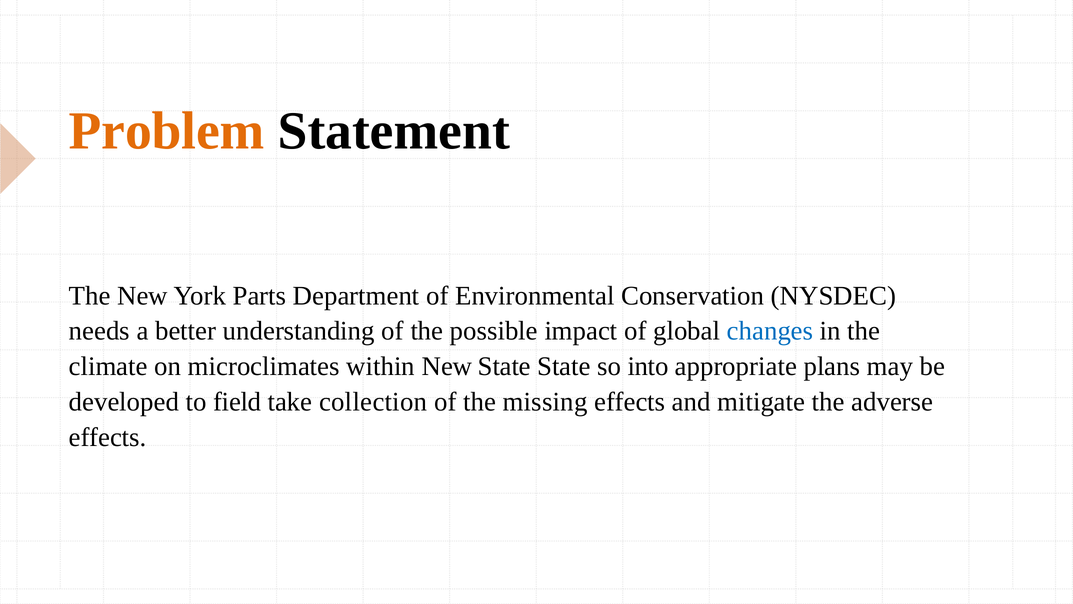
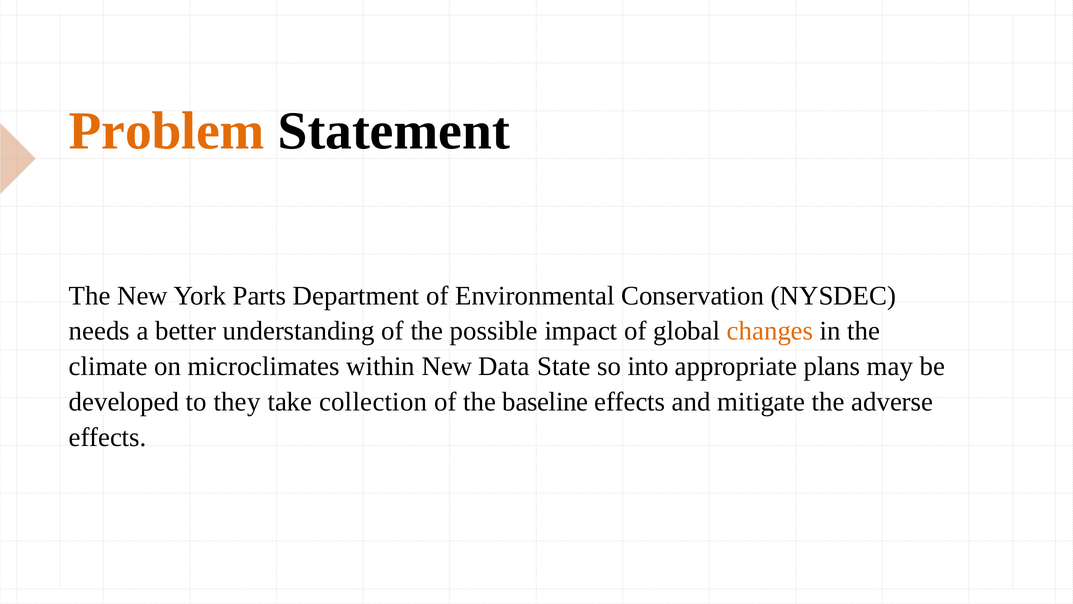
changes colour: blue -> orange
New State: State -> Data
field: field -> they
missing: missing -> baseline
